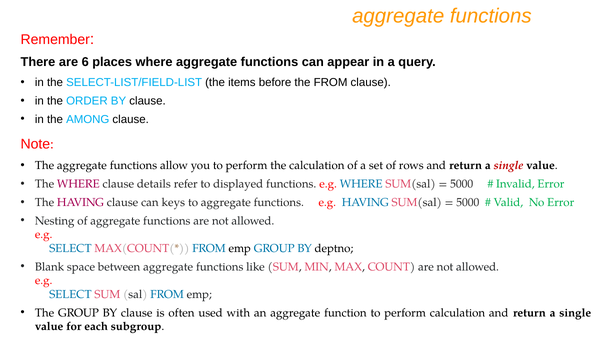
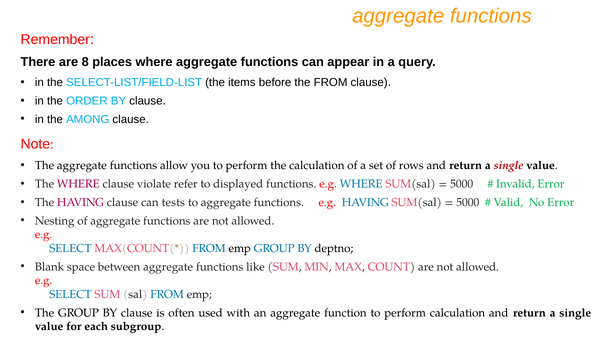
6: 6 -> 8
details: details -> violate
keys: keys -> tests
